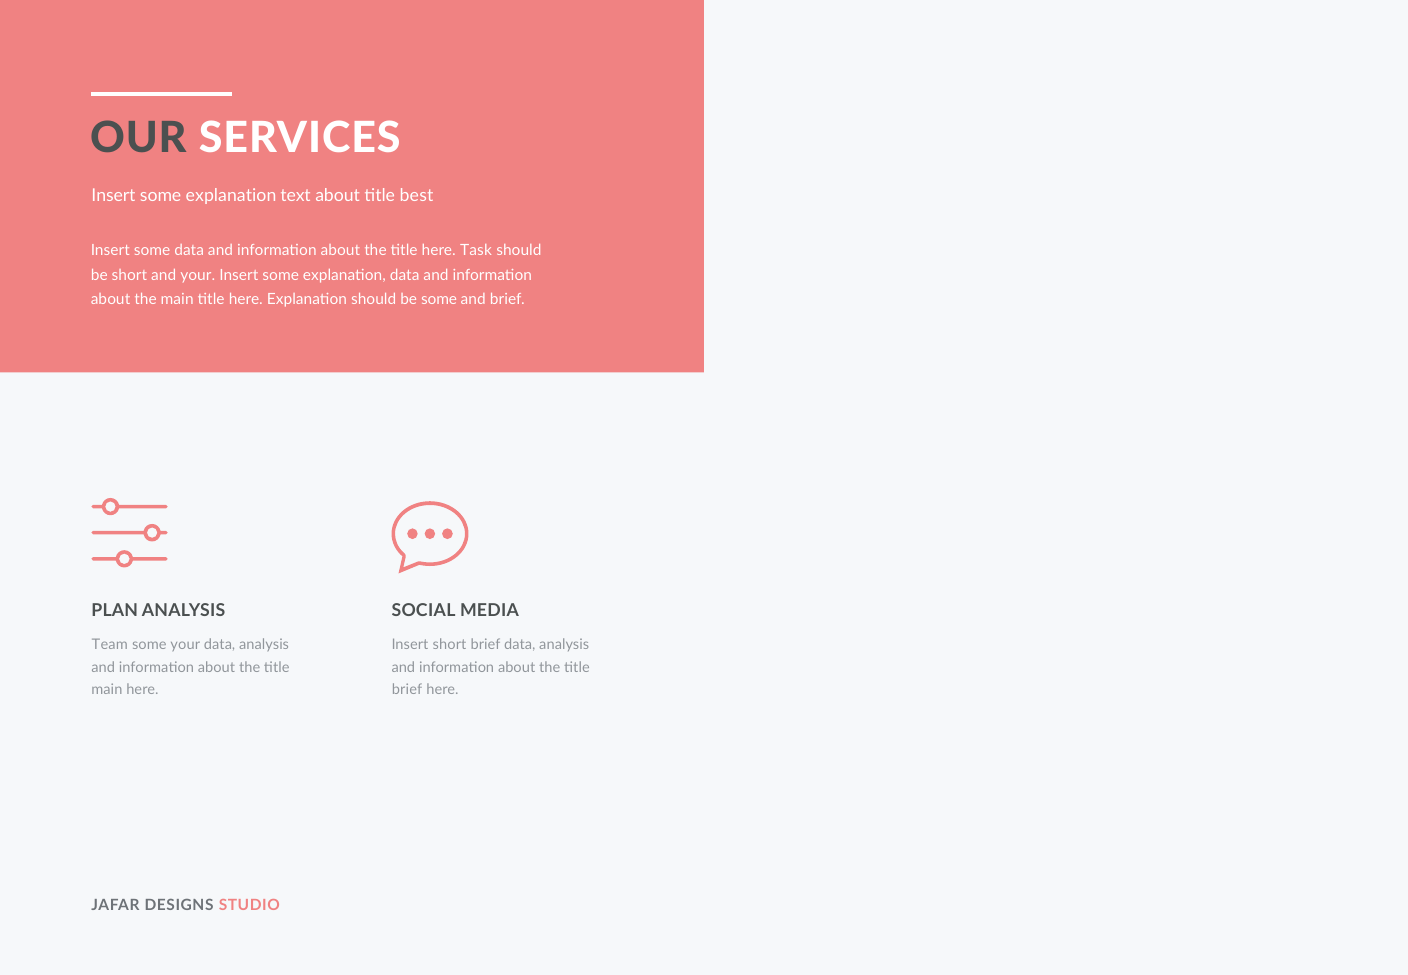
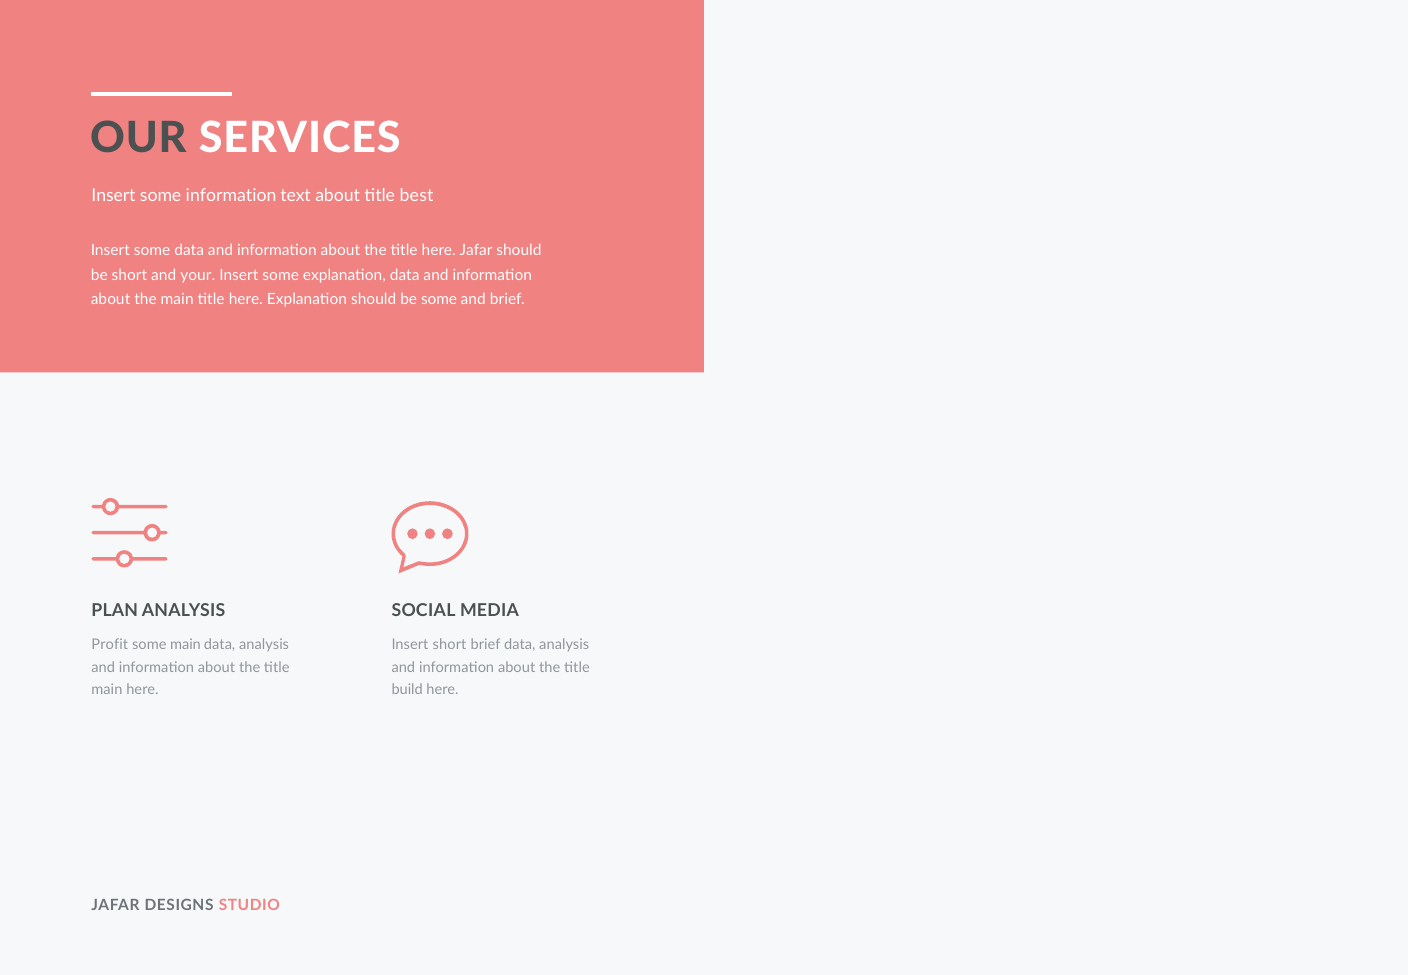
explanation at (231, 195): explanation -> information
here Task: Task -> Jafar
Team: Team -> Profit
some your: your -> main
brief at (407, 690): brief -> build
